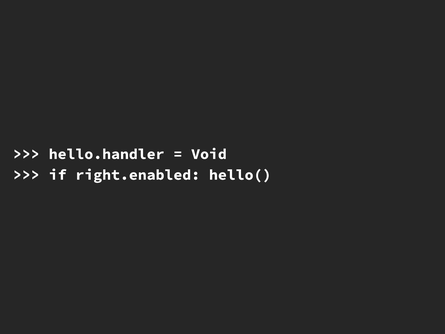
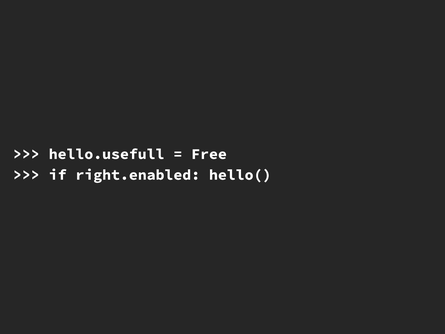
hello.handler: hello.handler -> hello.usefull
Void: Void -> Free
